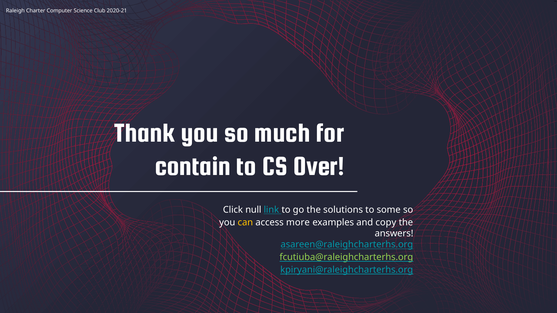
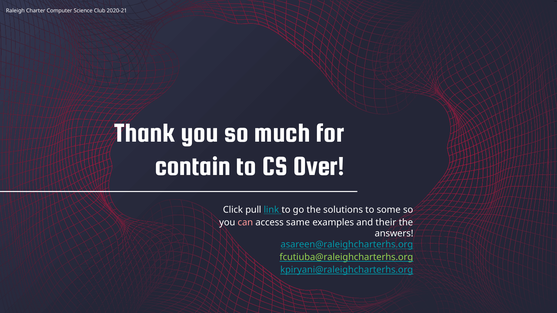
null: null -> pull
can colour: yellow -> pink
more: more -> same
copy: copy -> their
